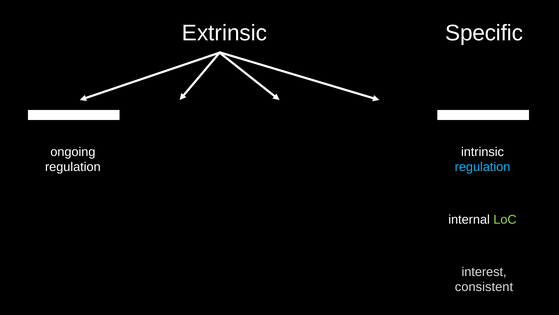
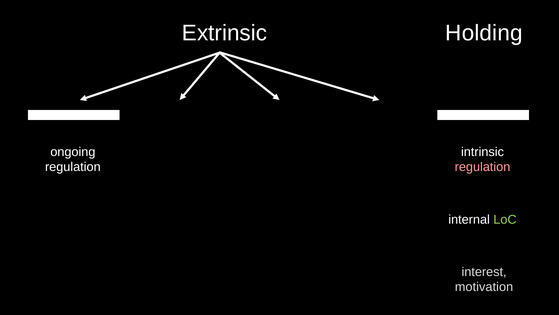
Specific: Specific -> Holding
regulation at (483, 167) colour: light blue -> pink
consistent: consistent -> motivation
